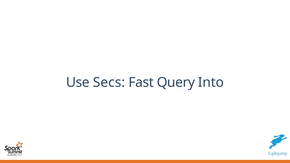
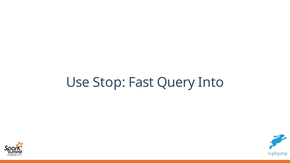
Secs: Secs -> Stop
